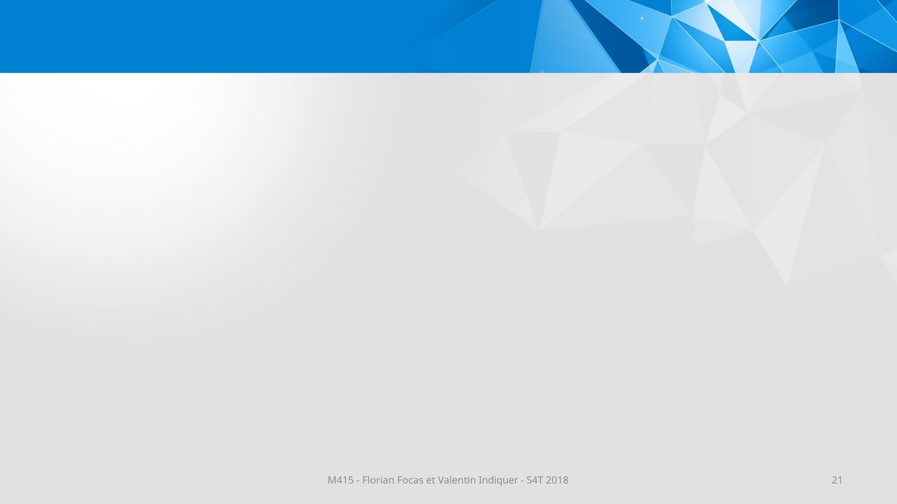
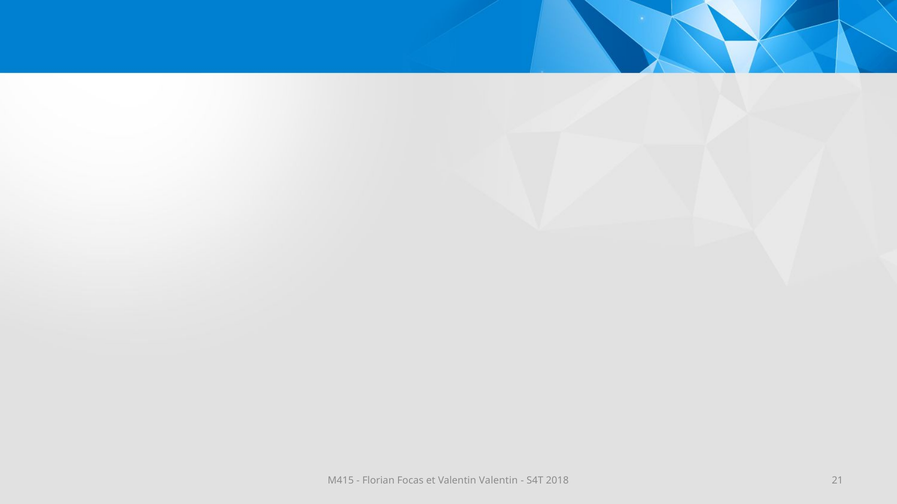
Valentin Indiquer: Indiquer -> Valentin
